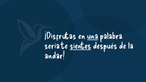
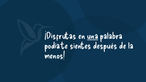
sería: sería -> podía
sientes underline: present -> none
andar: andar -> menos
